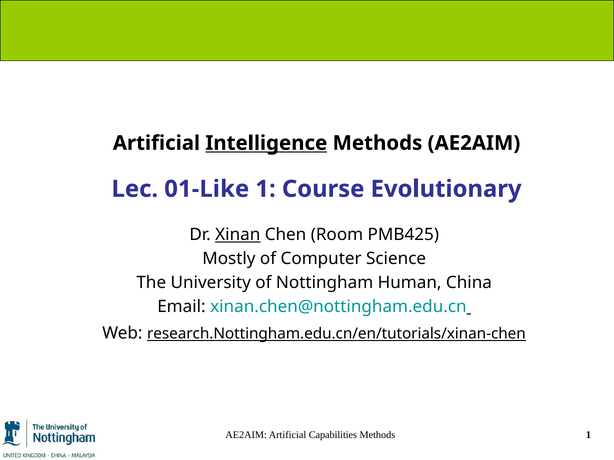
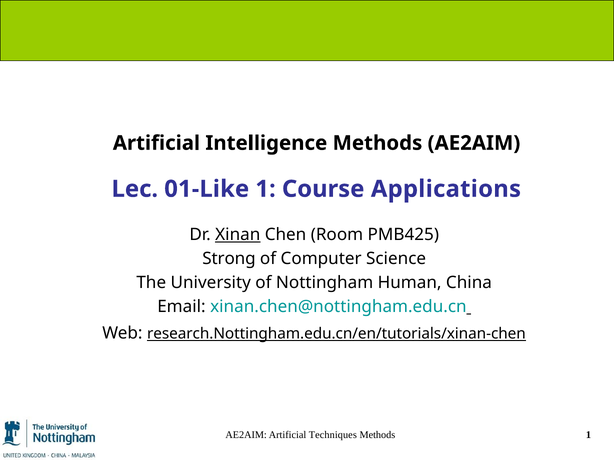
Intelligence underline: present -> none
Evolutionary: Evolutionary -> Applications
Mostly: Mostly -> Strong
Capabilities: Capabilities -> Techniques
